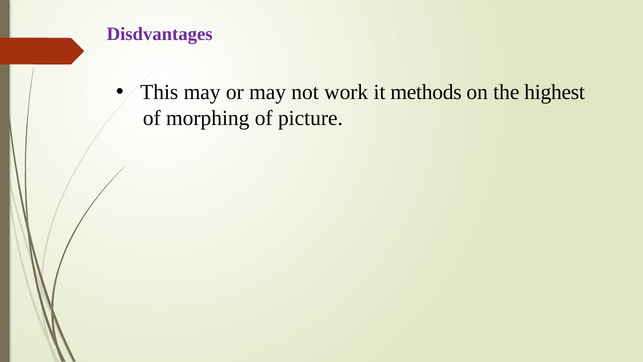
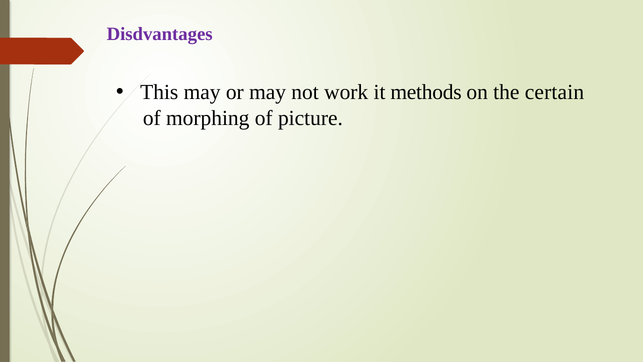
highest: highest -> certain
